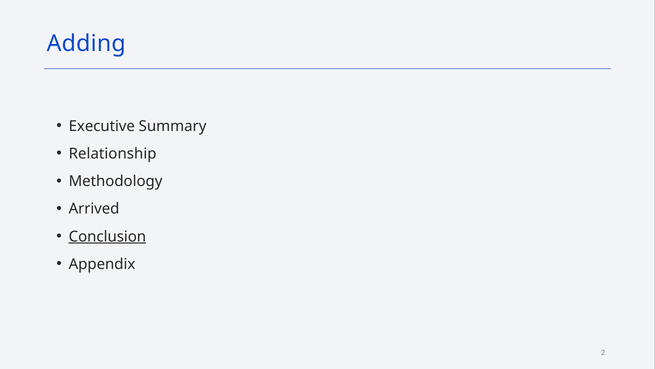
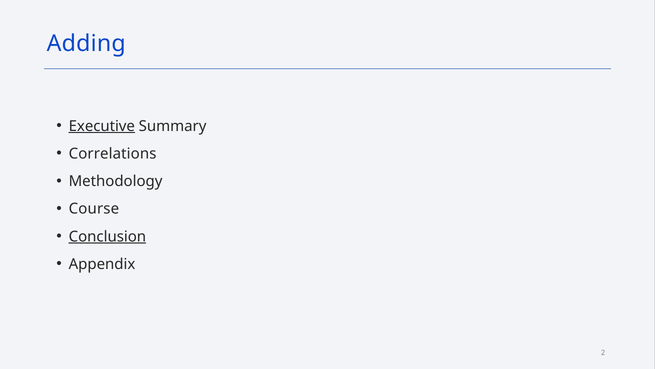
Executive underline: none -> present
Relationship: Relationship -> Correlations
Arrived: Arrived -> Course
